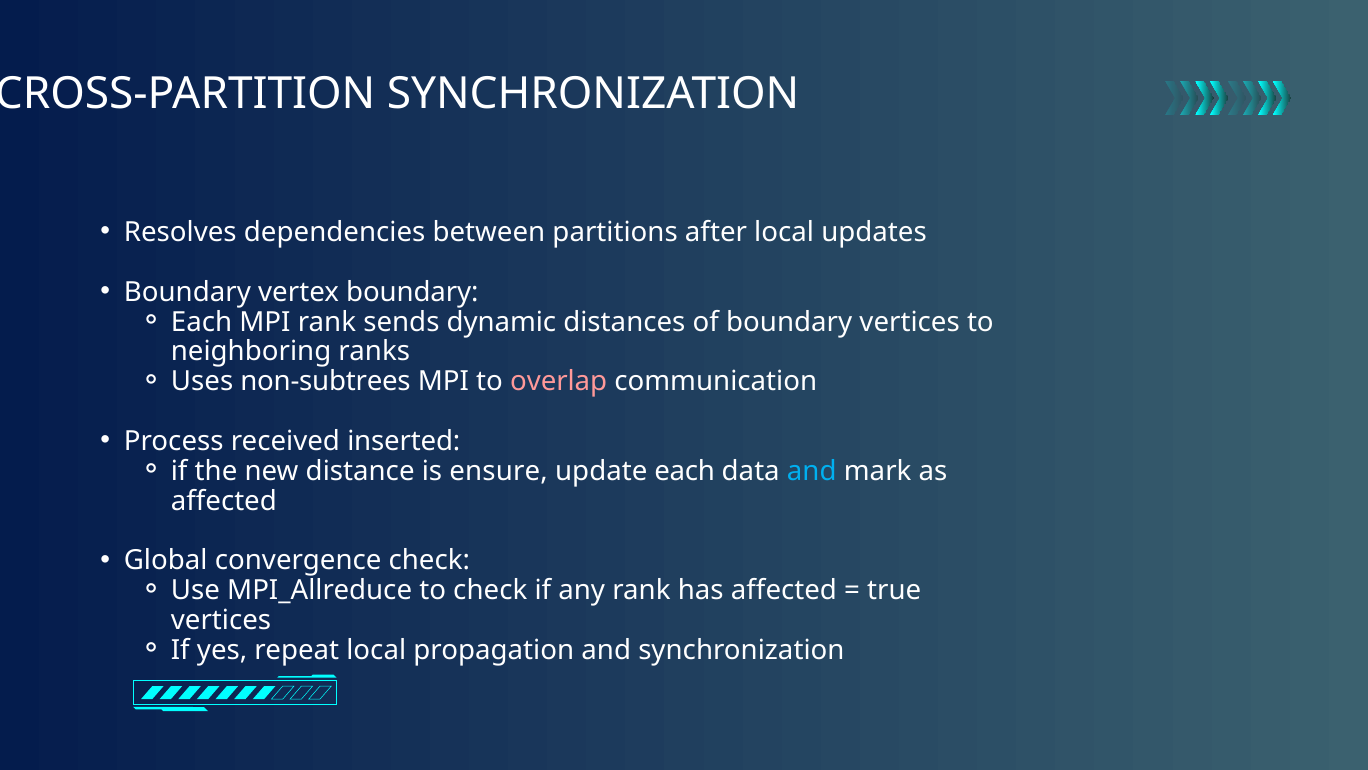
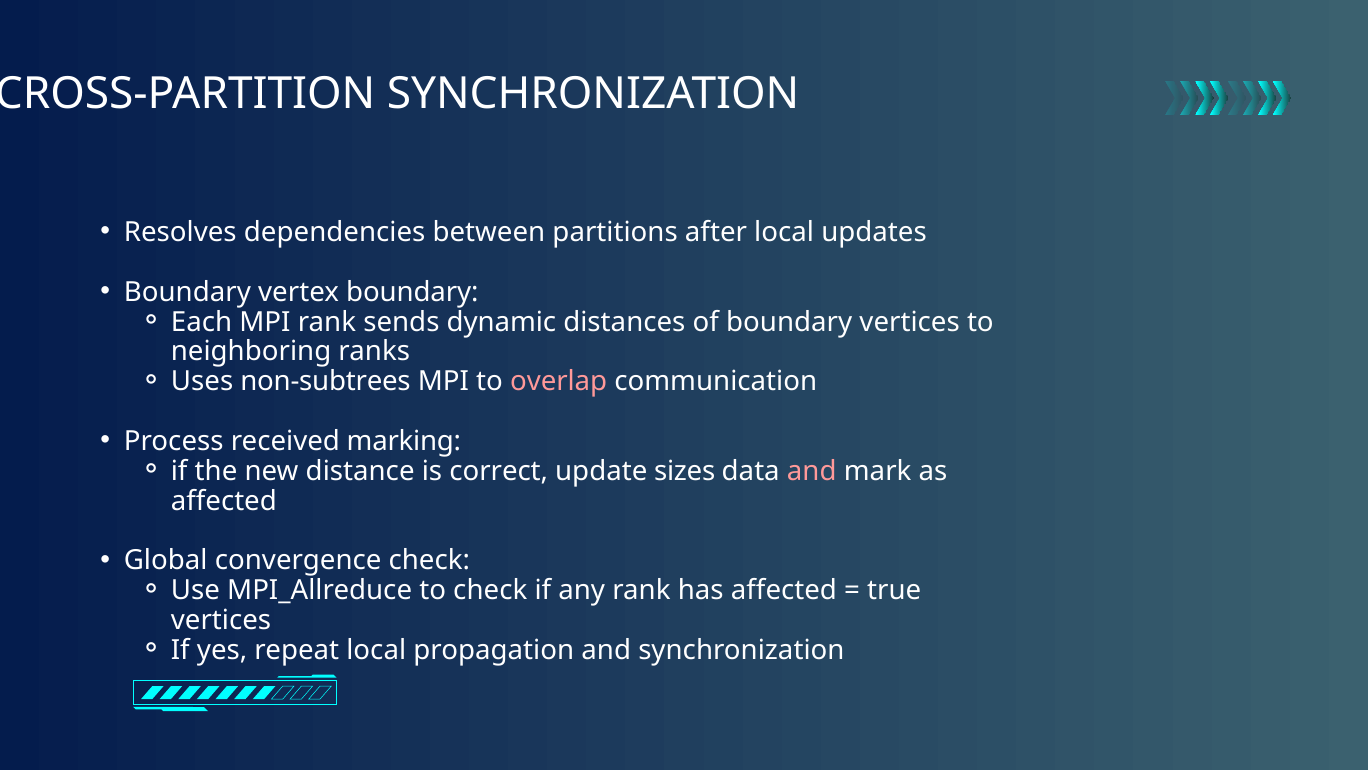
inserted: inserted -> marking
ensure: ensure -> correct
update each: each -> sizes
and at (812, 471) colour: light blue -> pink
